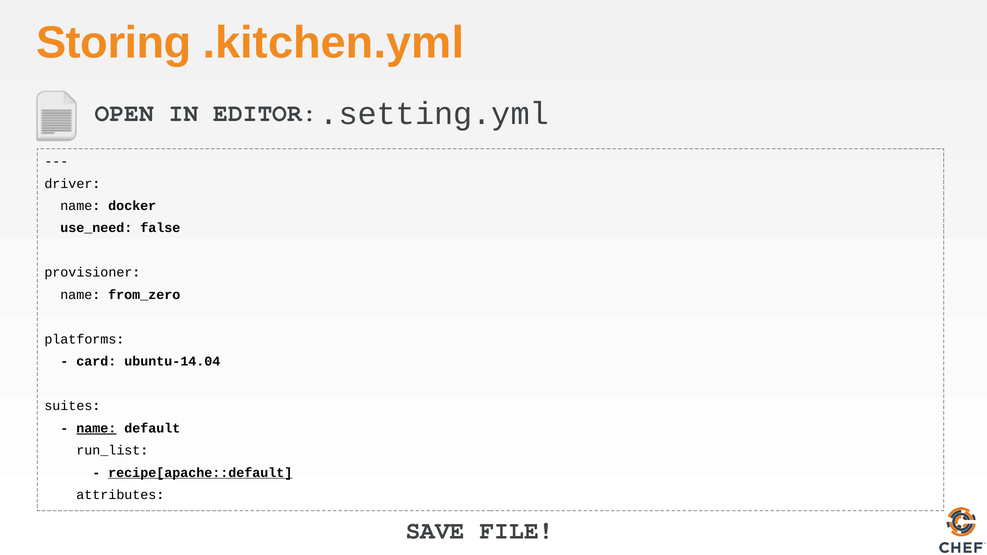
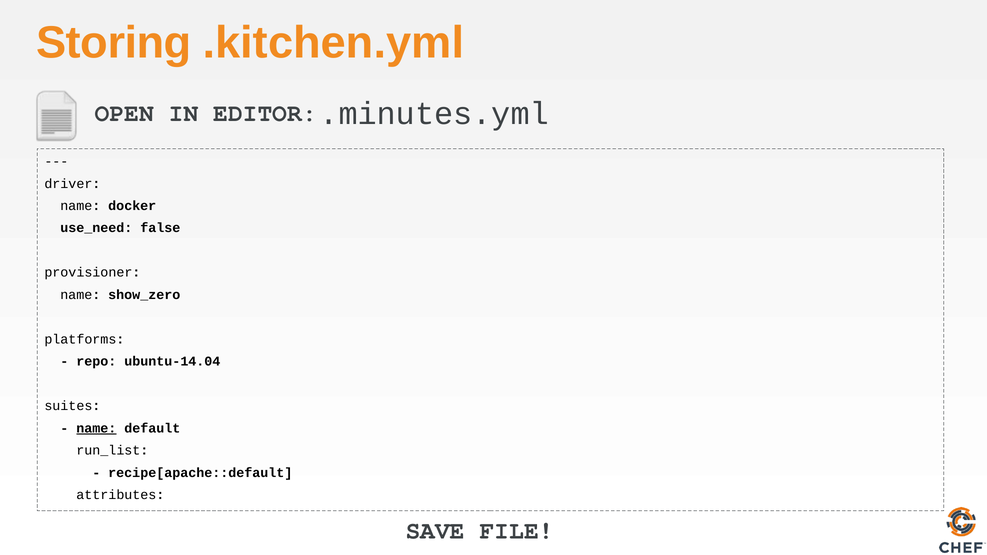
.setting.yml: .setting.yml -> .minutes.yml
from_zero: from_zero -> show_zero
card: card -> repo
recipe[apache::default underline: present -> none
